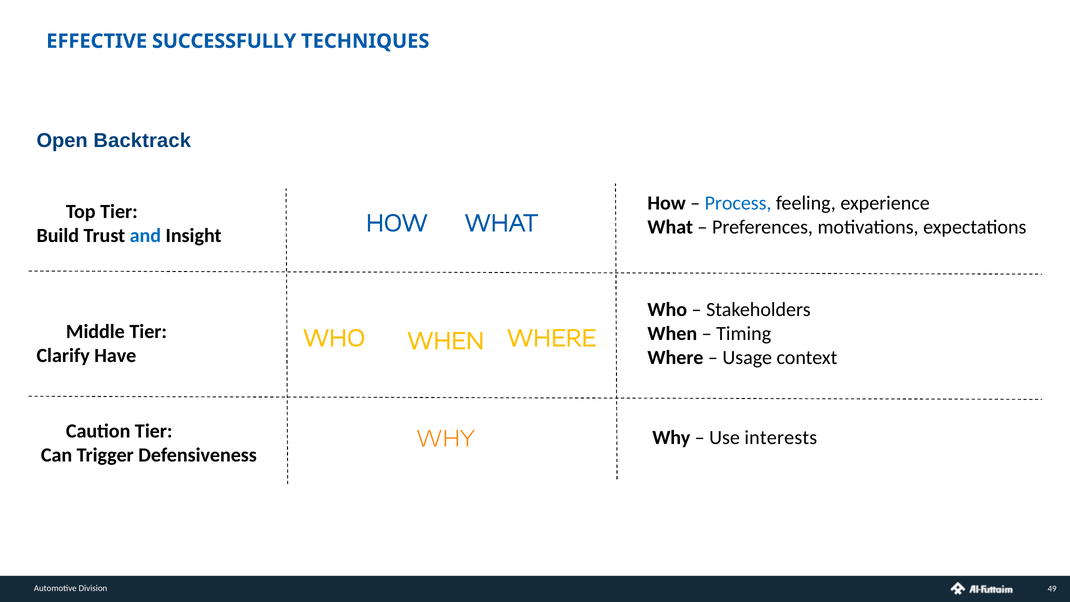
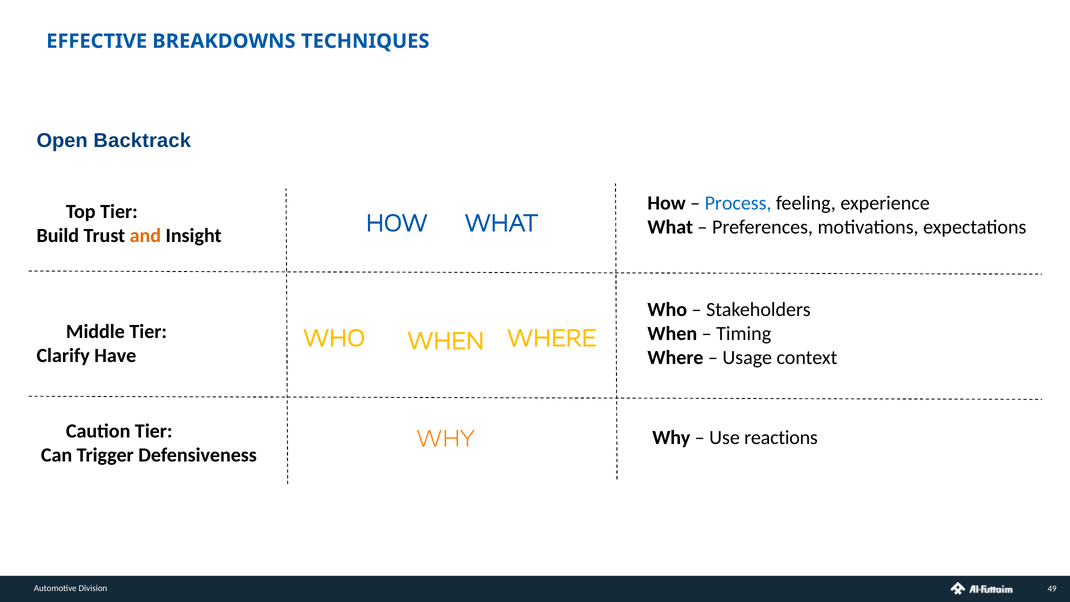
SUCCESSFULLY: SUCCESSFULLY -> BREAKDOWNS
and colour: blue -> orange
interests: interests -> reactions
